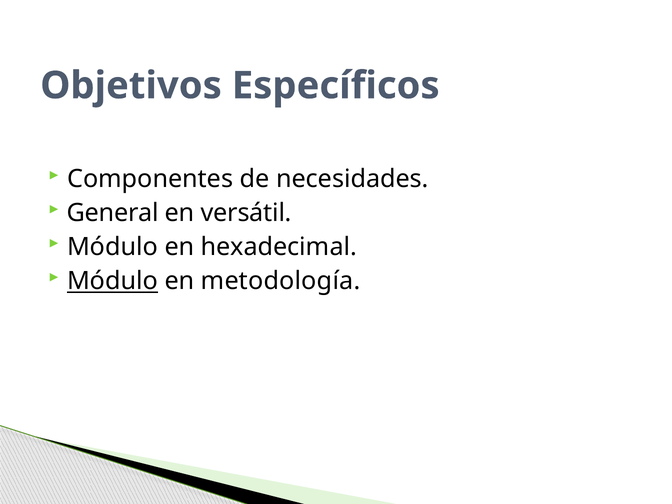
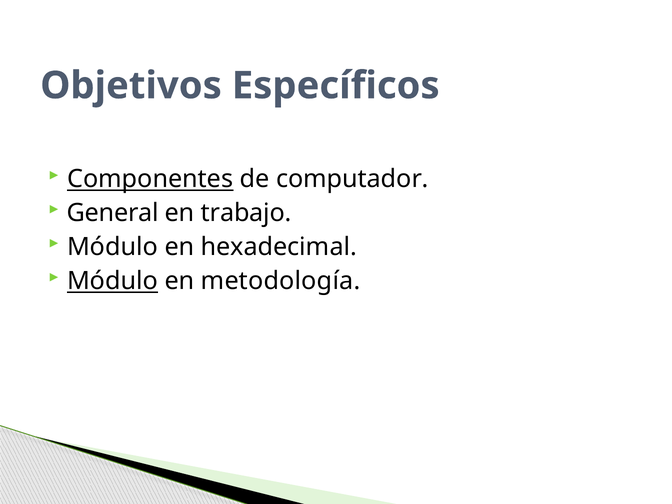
Componentes underline: none -> present
necesidades: necesidades -> computador
versátil: versátil -> trabajo
